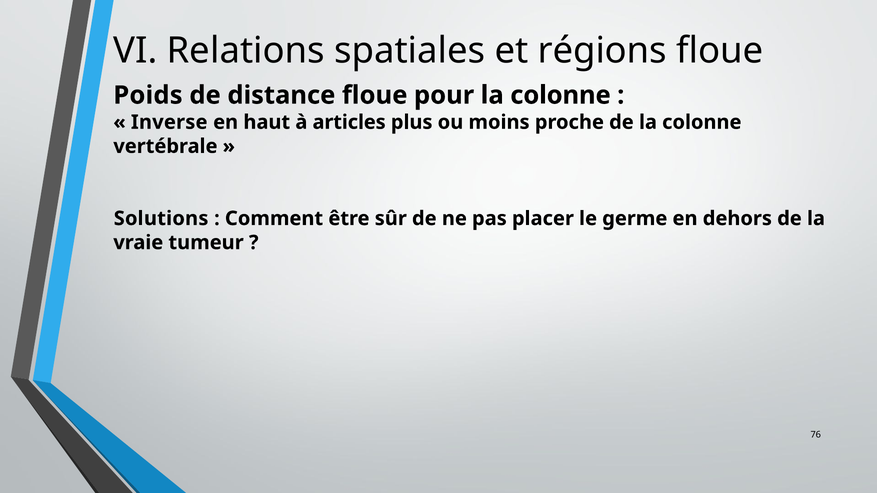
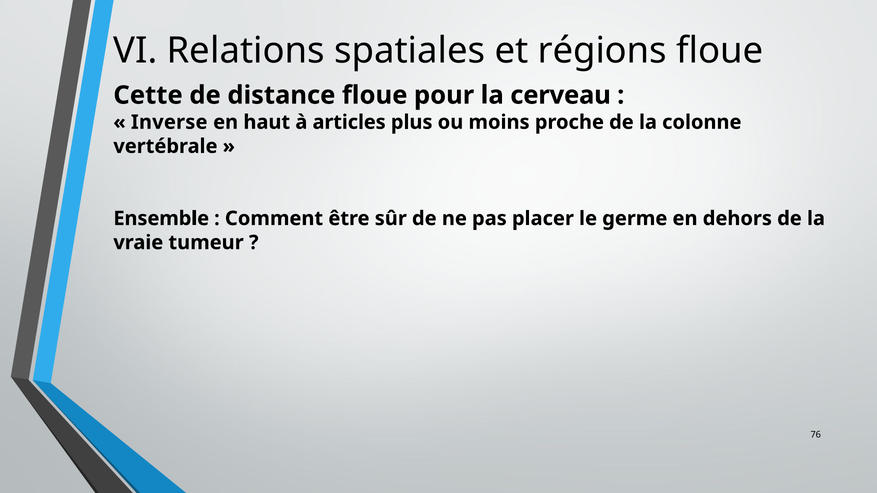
Poids: Poids -> Cette
pour la colonne: colonne -> cerveau
Solutions: Solutions -> Ensemble
